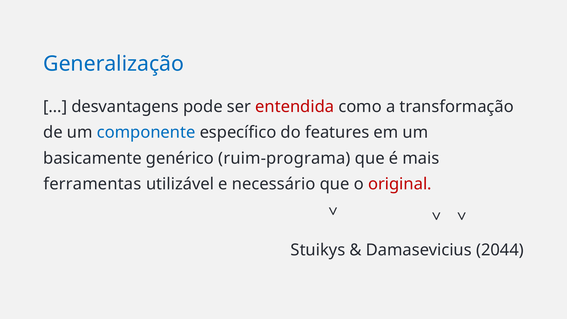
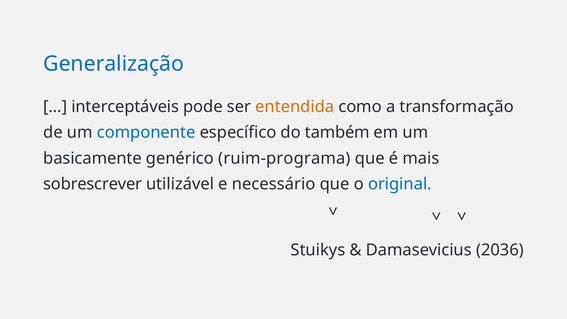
desvantagens: desvantagens -> interceptáveis
entendida colour: red -> orange
features: features -> também
ferramentas: ferramentas -> sobrescrever
original colour: red -> blue
2044: 2044 -> 2036
